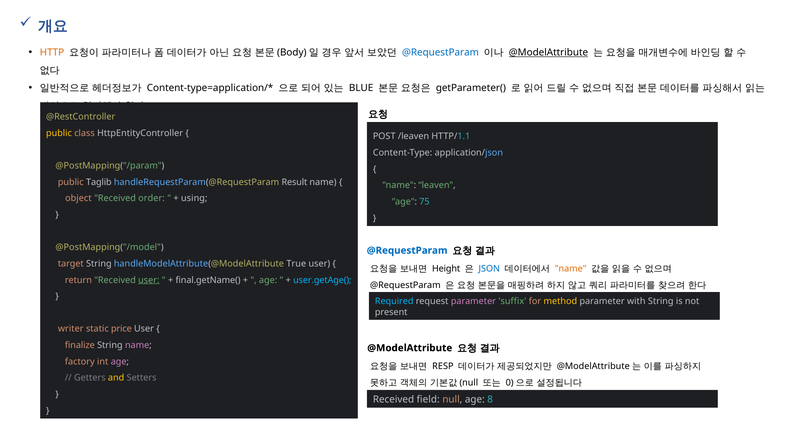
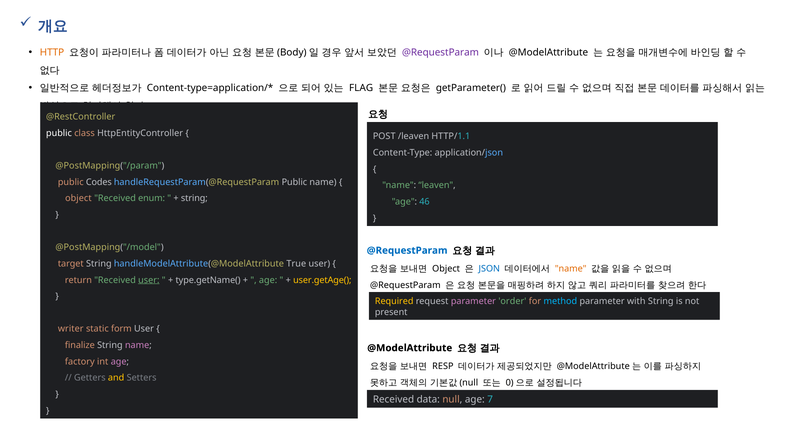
@RequestParam at (441, 52) colour: blue -> purple
@ModelAttribute at (549, 52) underline: present -> none
BLUE: BLUE -> FLAG
public at (59, 133) colour: yellow -> white
Taglib: Taglib -> Codes
handleRequestParam(@RequestParam Result: Result -> Public
order: order -> enum
using at (194, 198): using -> string
75: 75 -> 46
Height at (446, 269): Height -> Object
final.getName(: final.getName( -> type.getName(
user.getAge( colour: light blue -> yellow
Required colour: light blue -> yellow
suffix: suffix -> order
method colour: yellow -> light blue
price: price -> form
field: field -> data
8: 8 -> 7
